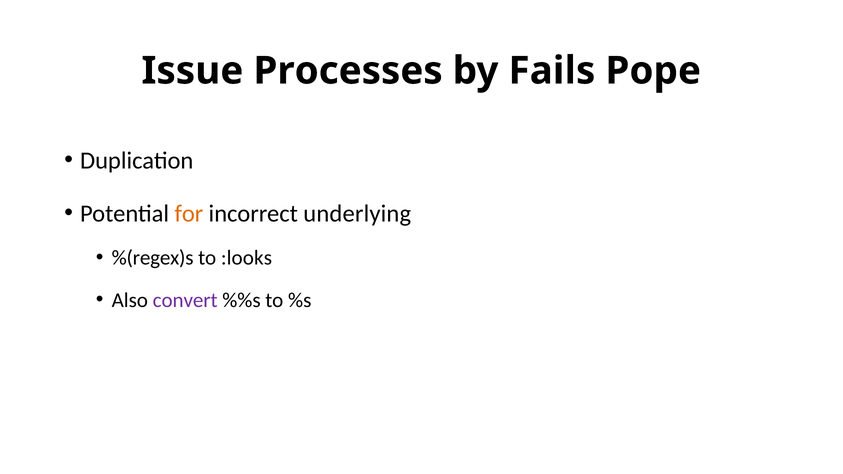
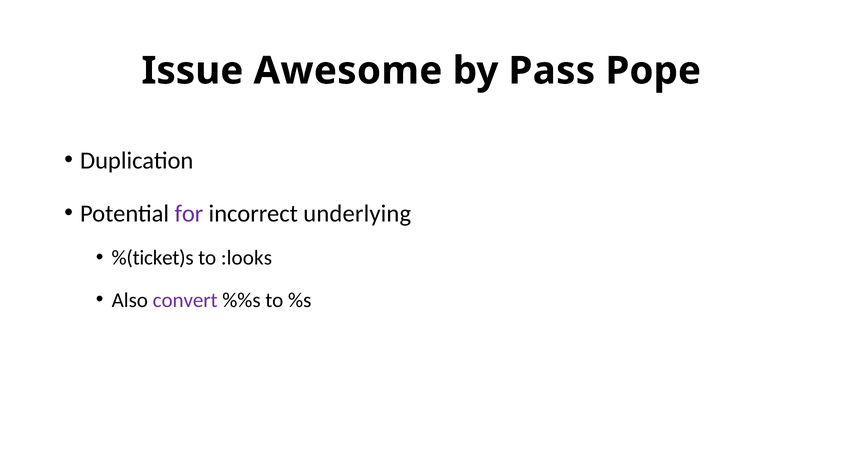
Processes: Processes -> Awesome
Fails: Fails -> Pass
for colour: orange -> purple
%(regex)s: %(regex)s -> %(ticket)s
